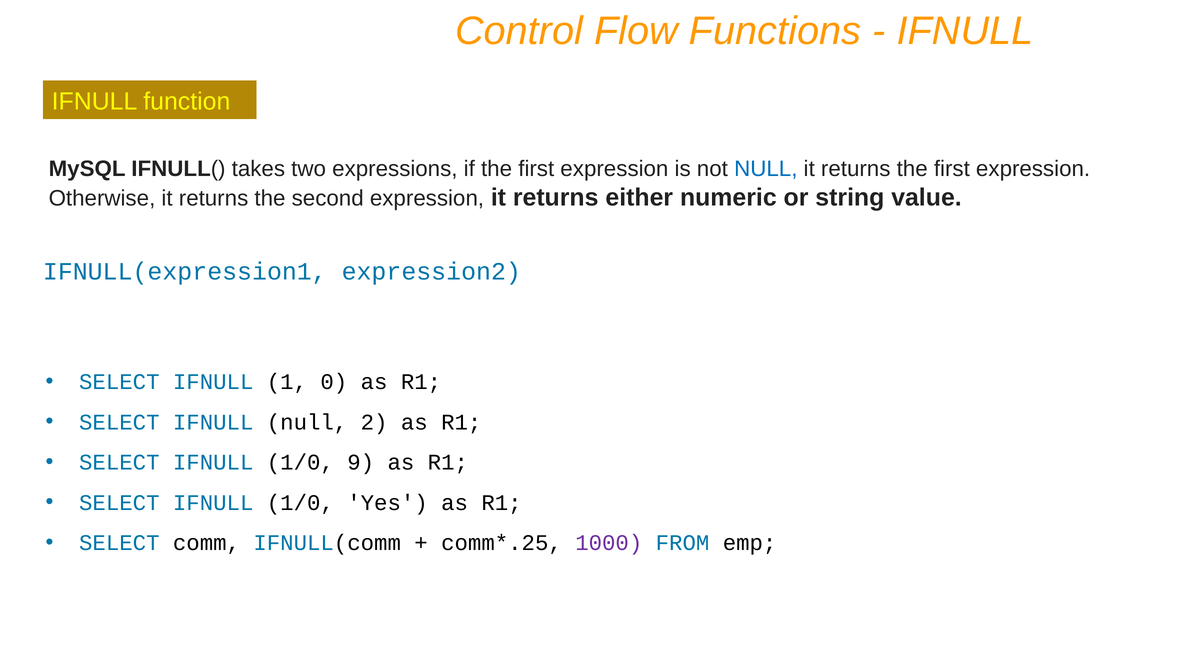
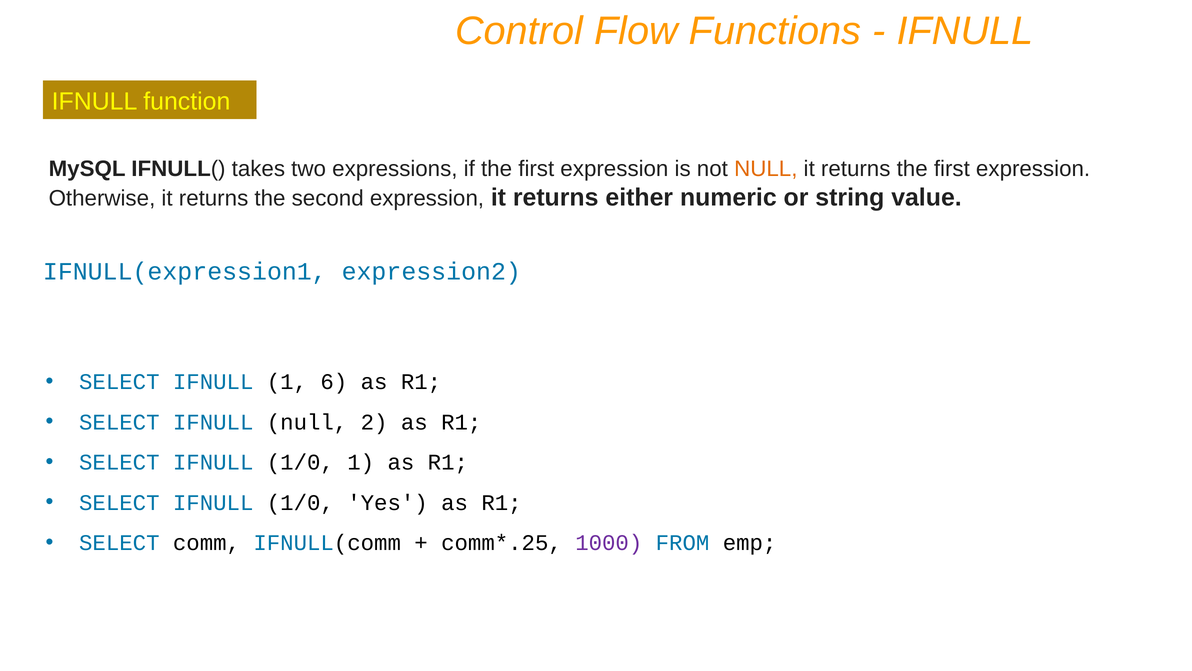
NULL at (766, 169) colour: blue -> orange
0: 0 -> 6
1/0 9: 9 -> 1
